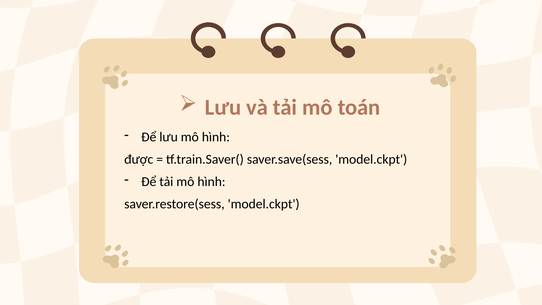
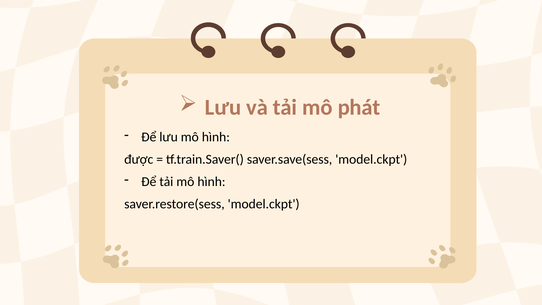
toán: toán -> phát
